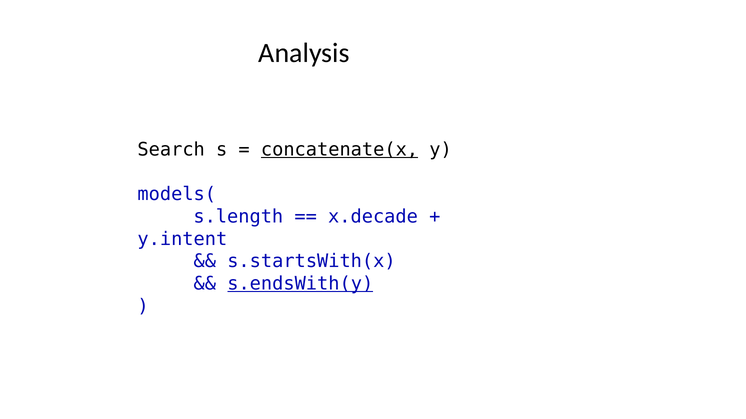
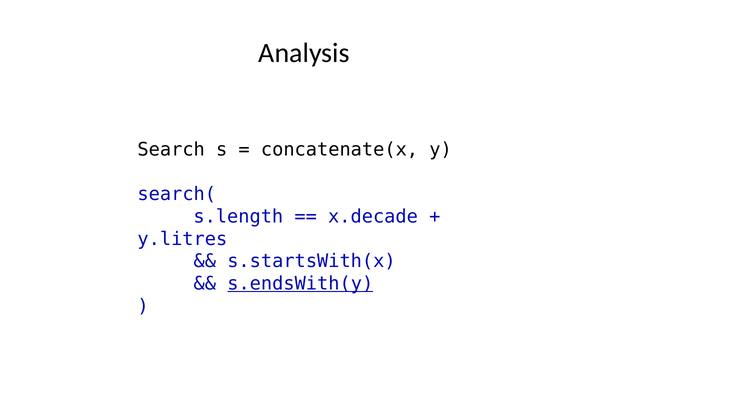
concatenate(x underline: present -> none
models(: models( -> search(
y.intent: y.intent -> y.litres
